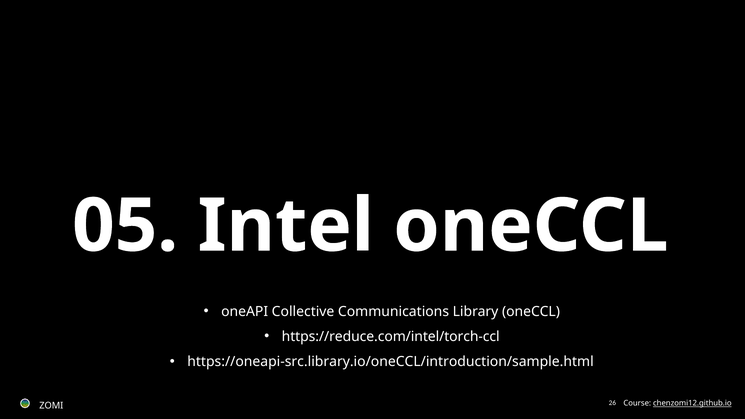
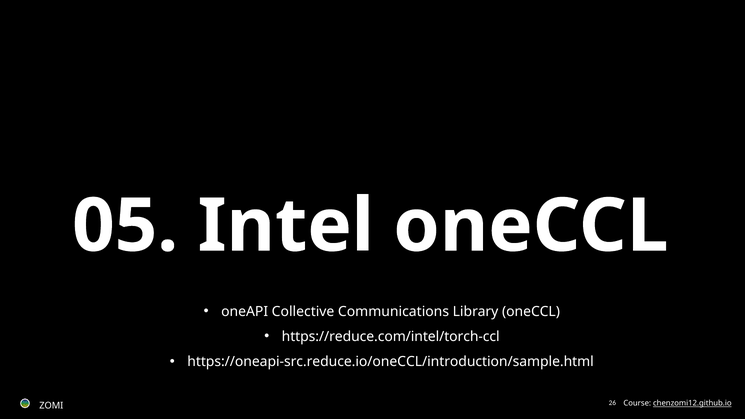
https://oneapi-src.library.io/oneCCL/introduction/sample.html: https://oneapi-src.library.io/oneCCL/introduction/sample.html -> https://oneapi-src.reduce.io/oneCCL/introduction/sample.html
